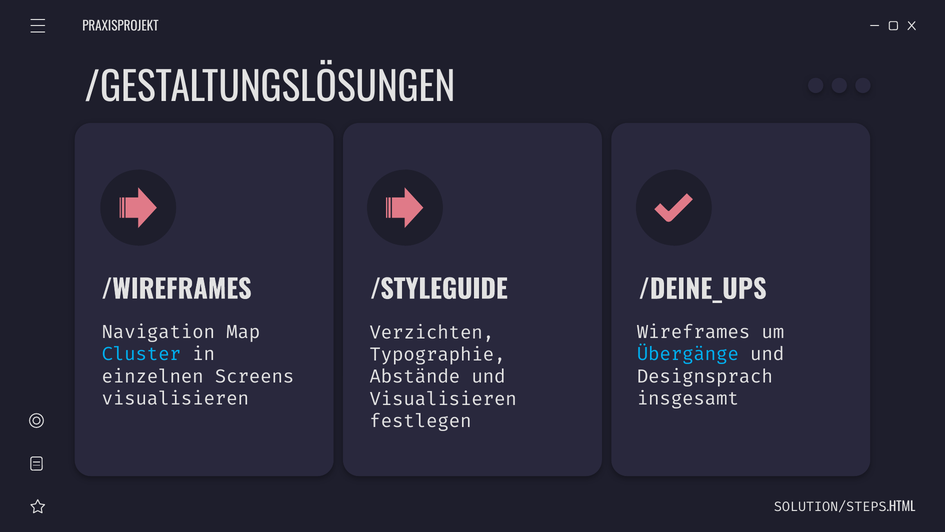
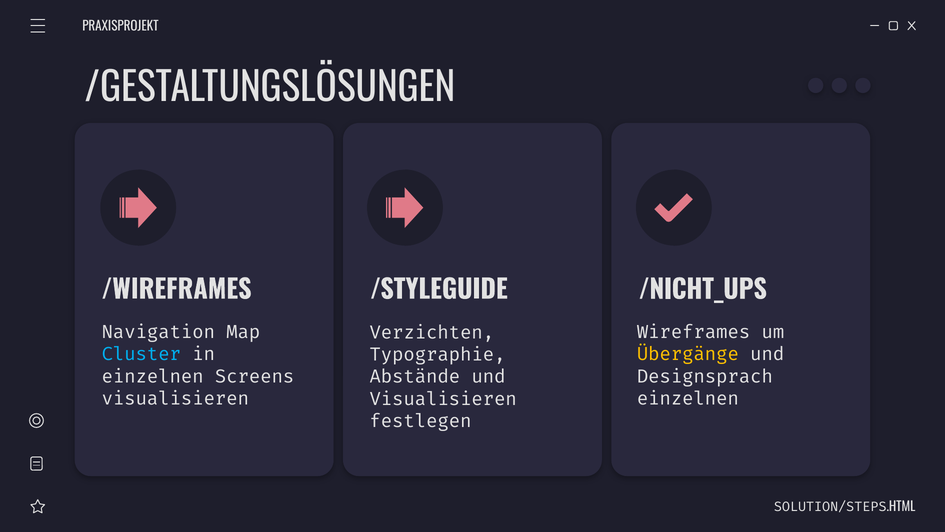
/DEINE_UPS: /DEINE_UPS -> /NICHT_UPS
Übergänge colour: light blue -> yellow
insgesamt at (688, 398): insgesamt -> einzelnen
